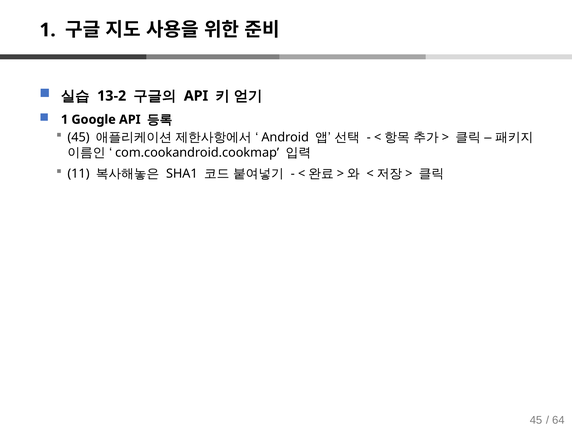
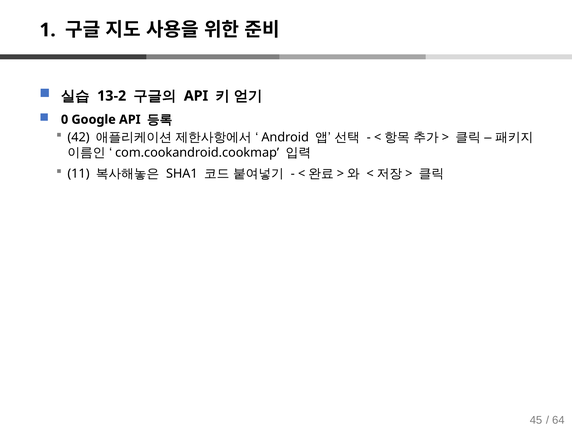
1 at (65, 120): 1 -> 0
45 at (79, 137): 45 -> 42
